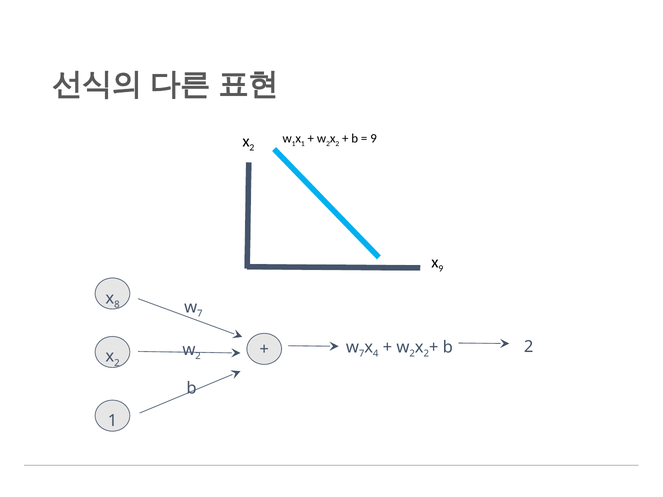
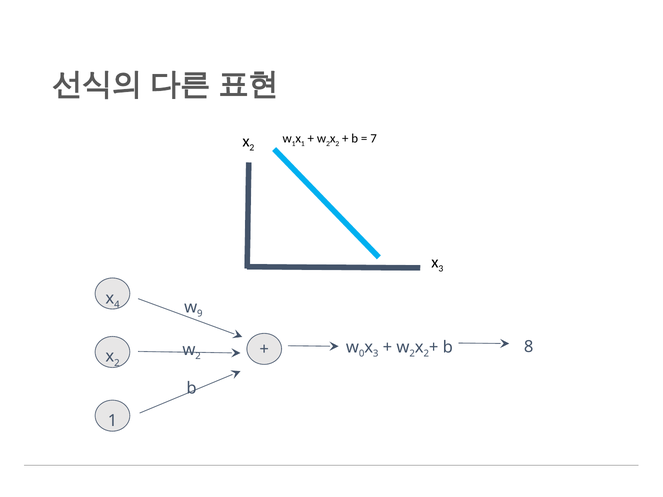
9 at (374, 139): 9 -> 7
9 at (441, 269): 9 -> 3
8: 8 -> 4
7 at (200, 314): 7 -> 9
7 at (362, 354): 7 -> 0
4 at (376, 354): 4 -> 3
b 2: 2 -> 8
